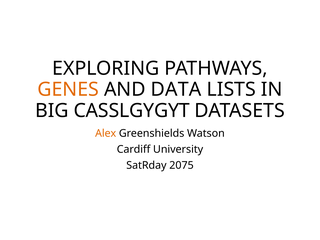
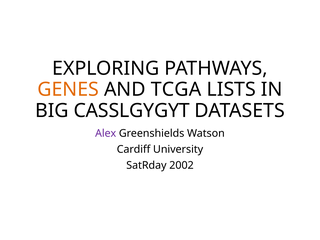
DATA: DATA -> TCGA
Alex colour: orange -> purple
2075: 2075 -> 2002
